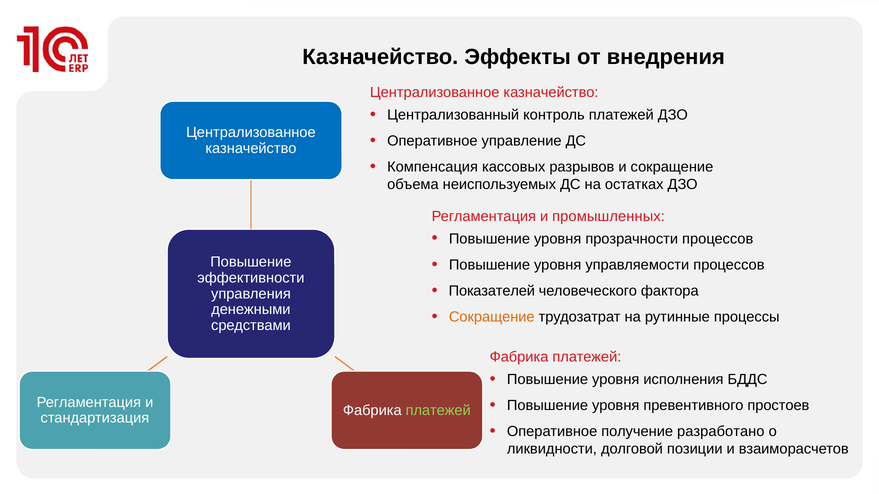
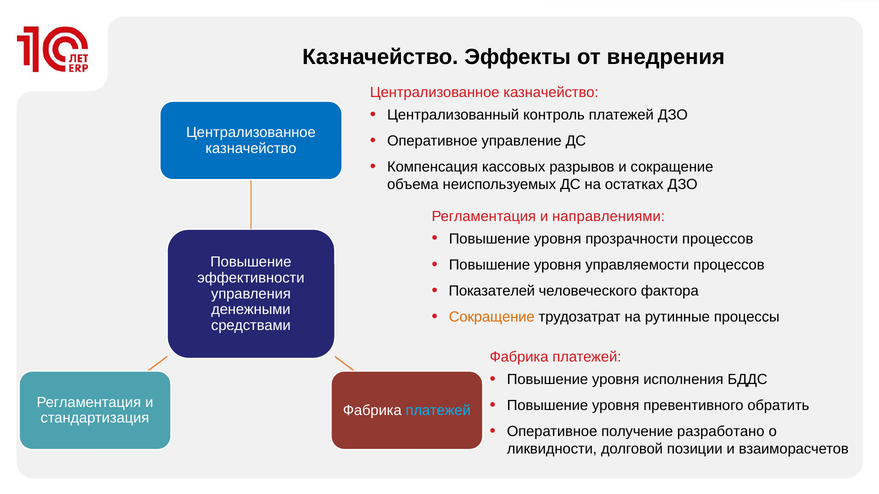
промышленных: промышленных -> направлениями
простоев: простоев -> обратить
платежей at (438, 411) colour: light green -> light blue
